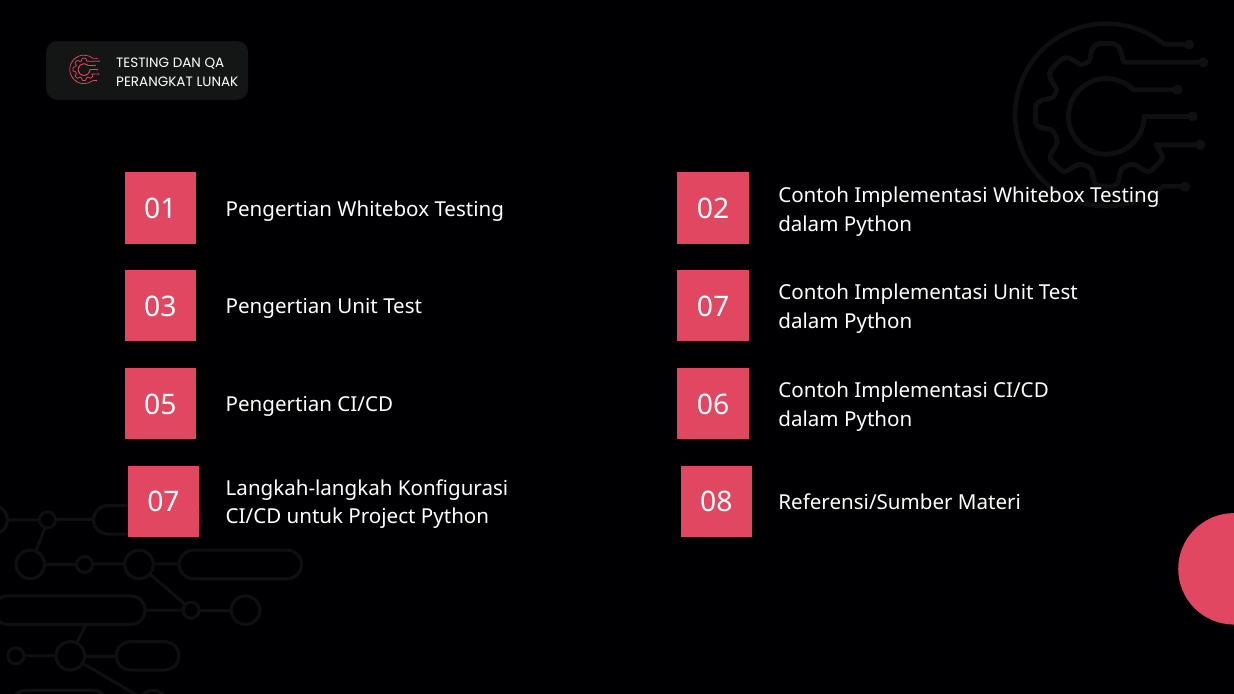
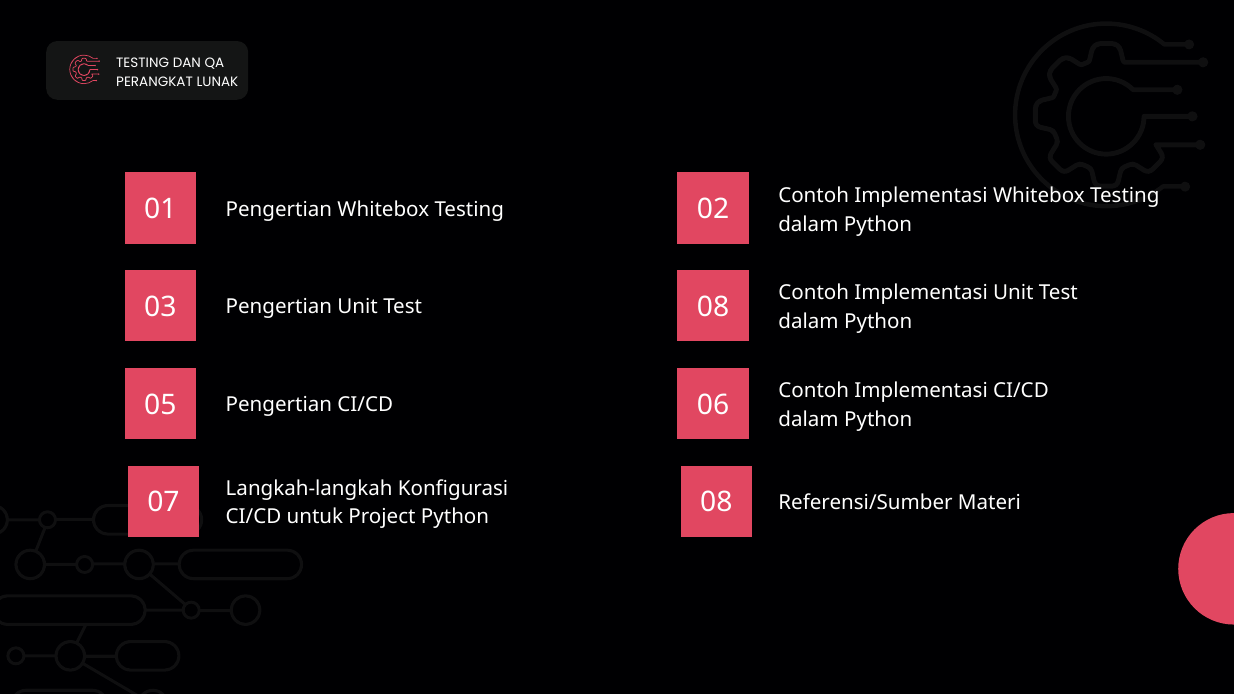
Test 07: 07 -> 08
